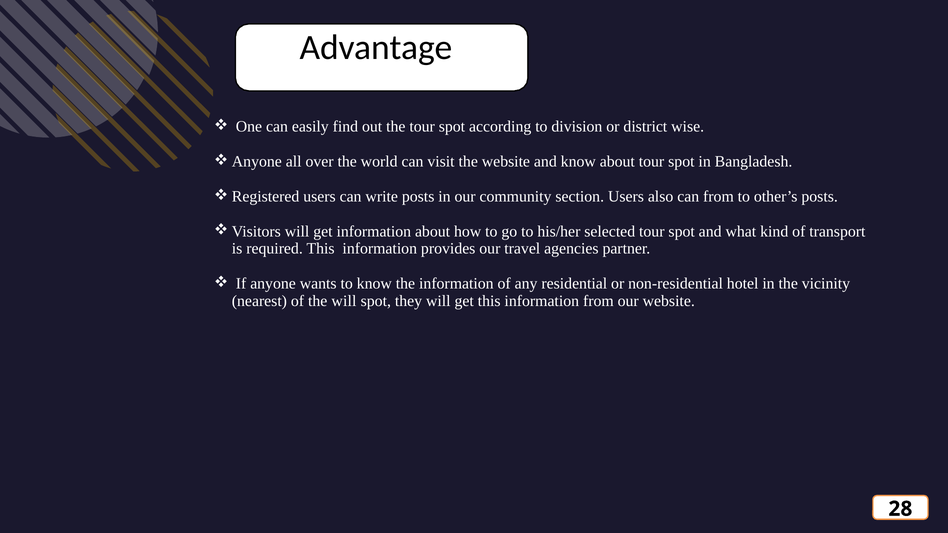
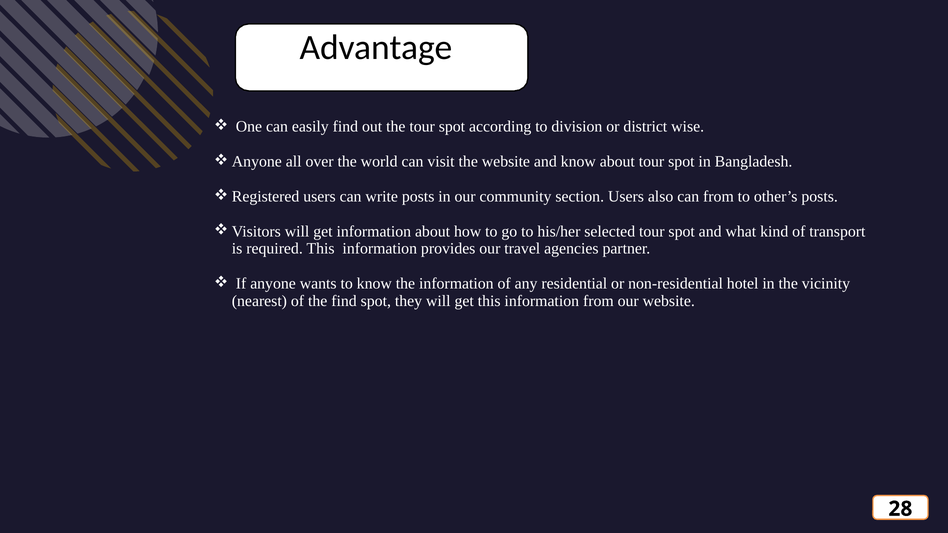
the will: will -> find
